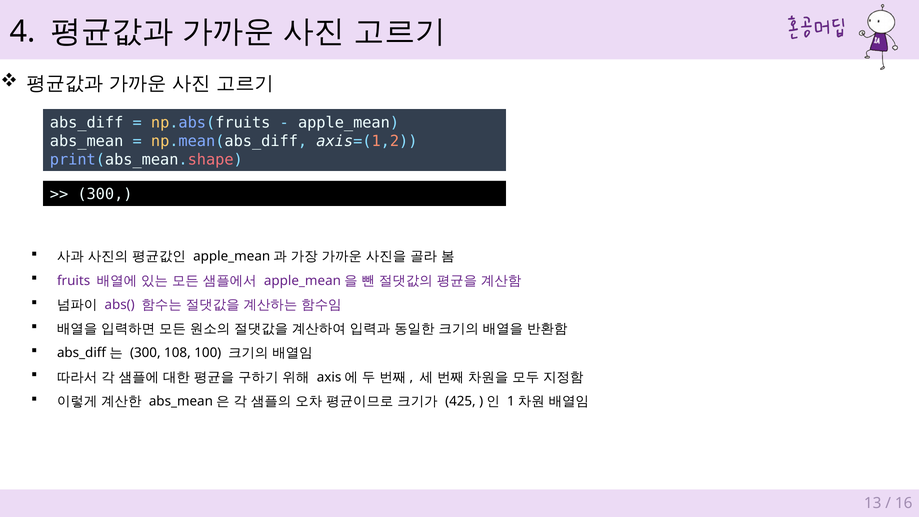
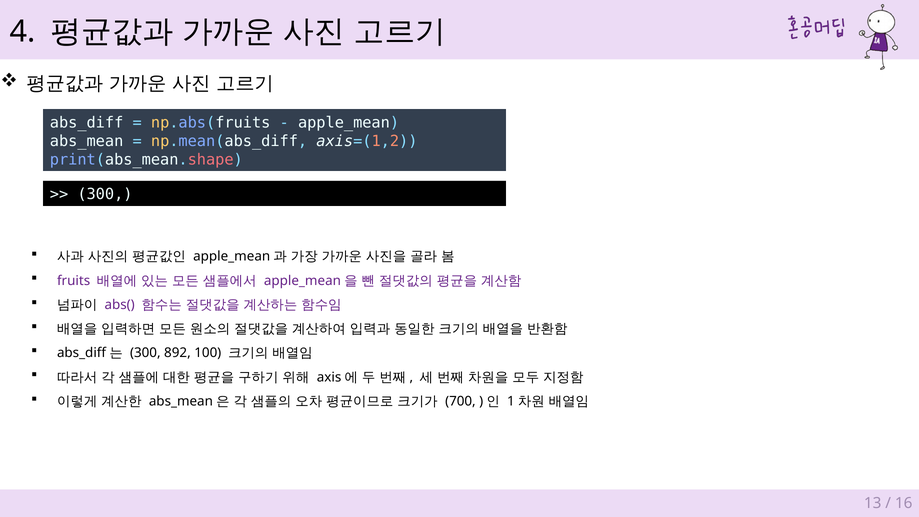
108: 108 -> 892
425: 425 -> 700
